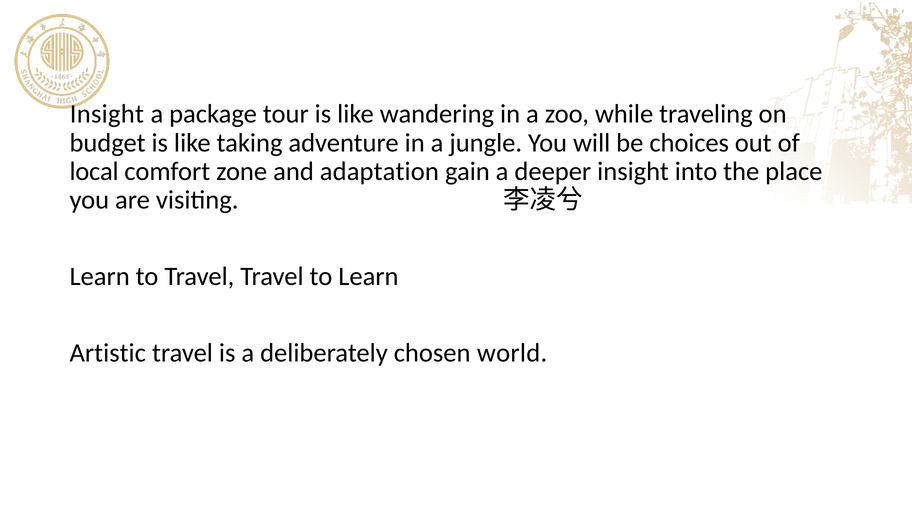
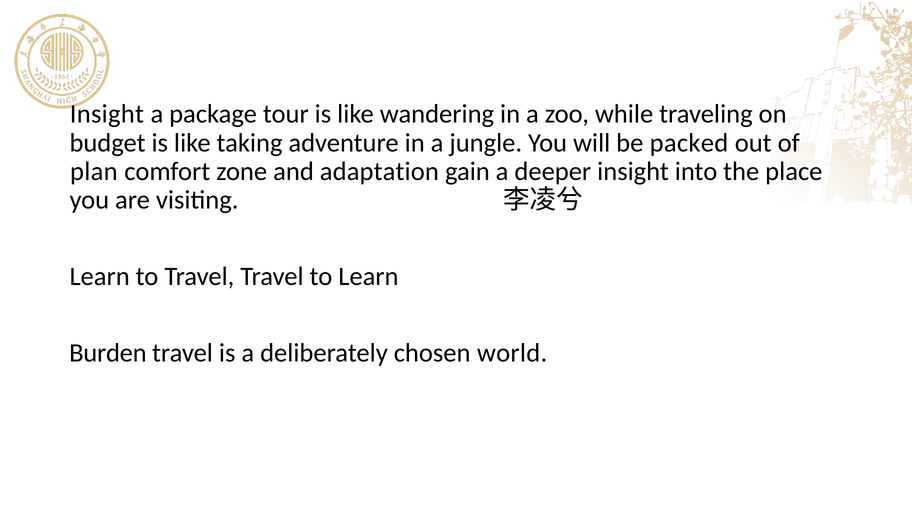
choices: choices -> packed
local: local -> plan
Artistic: Artistic -> Burden
